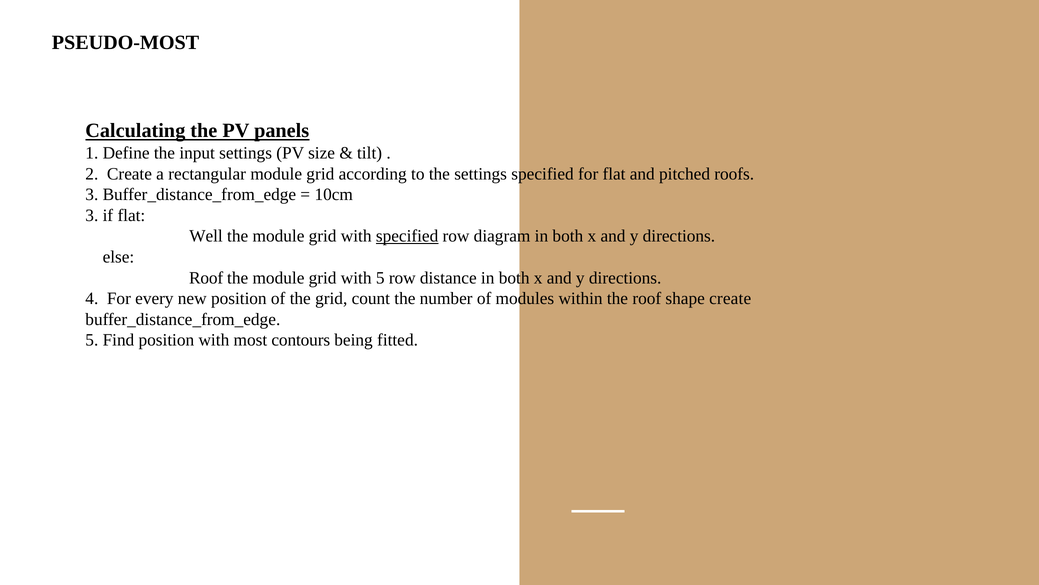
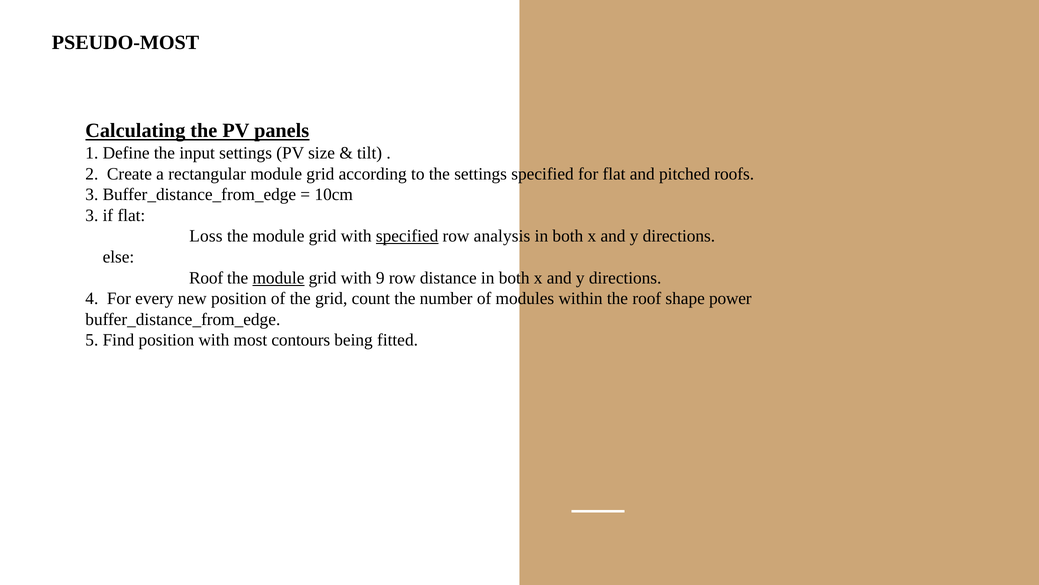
Well: Well -> Loss
diagram: diagram -> analysis
module at (278, 278) underline: none -> present
with 5: 5 -> 9
shape create: create -> power
